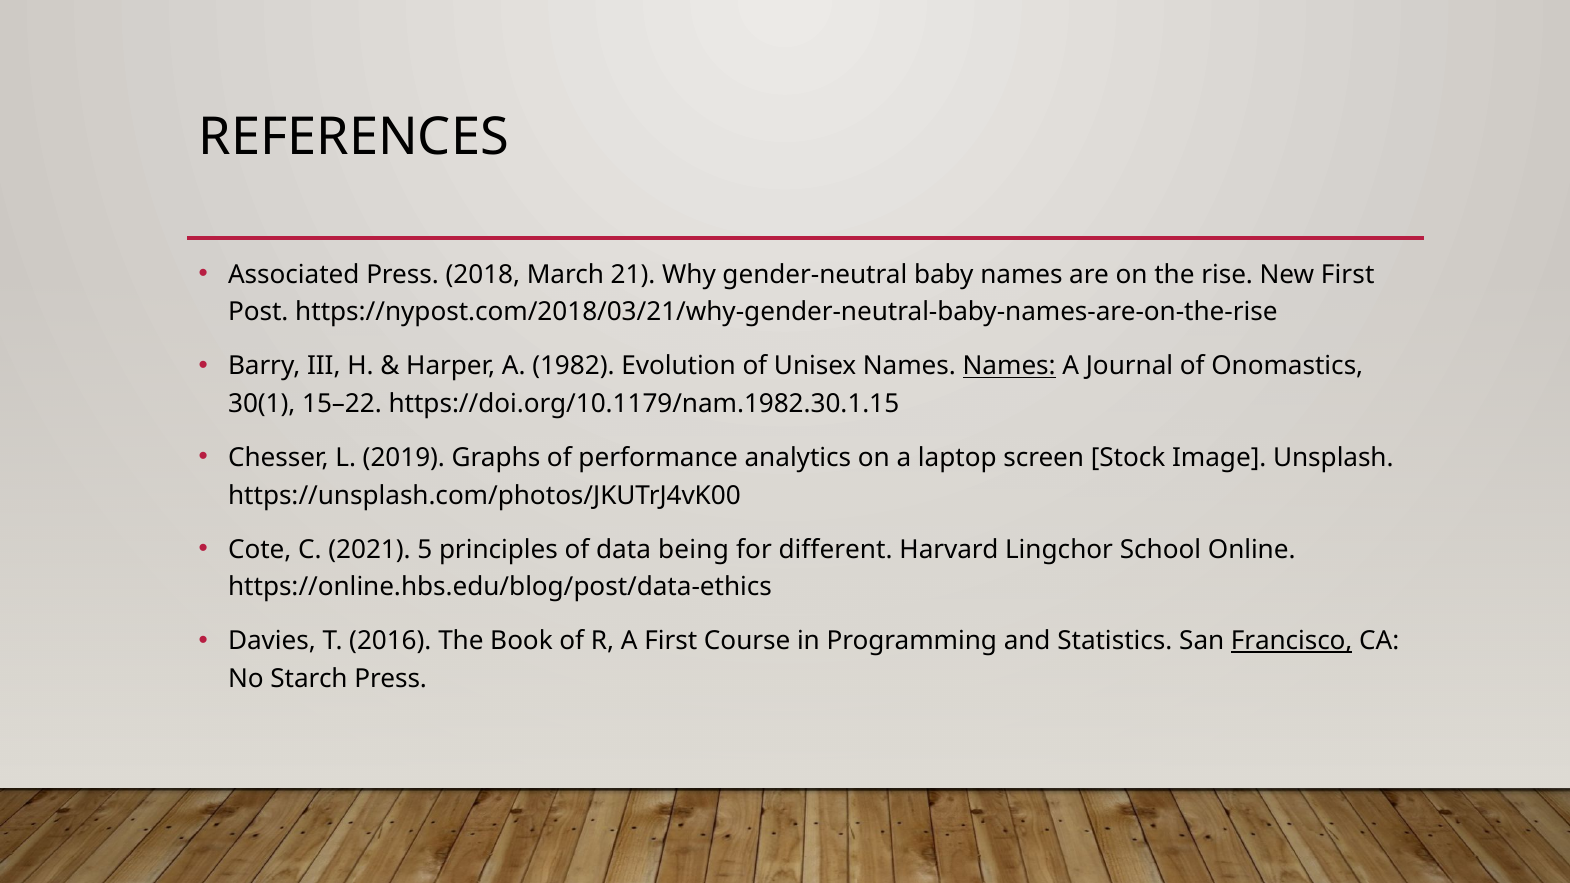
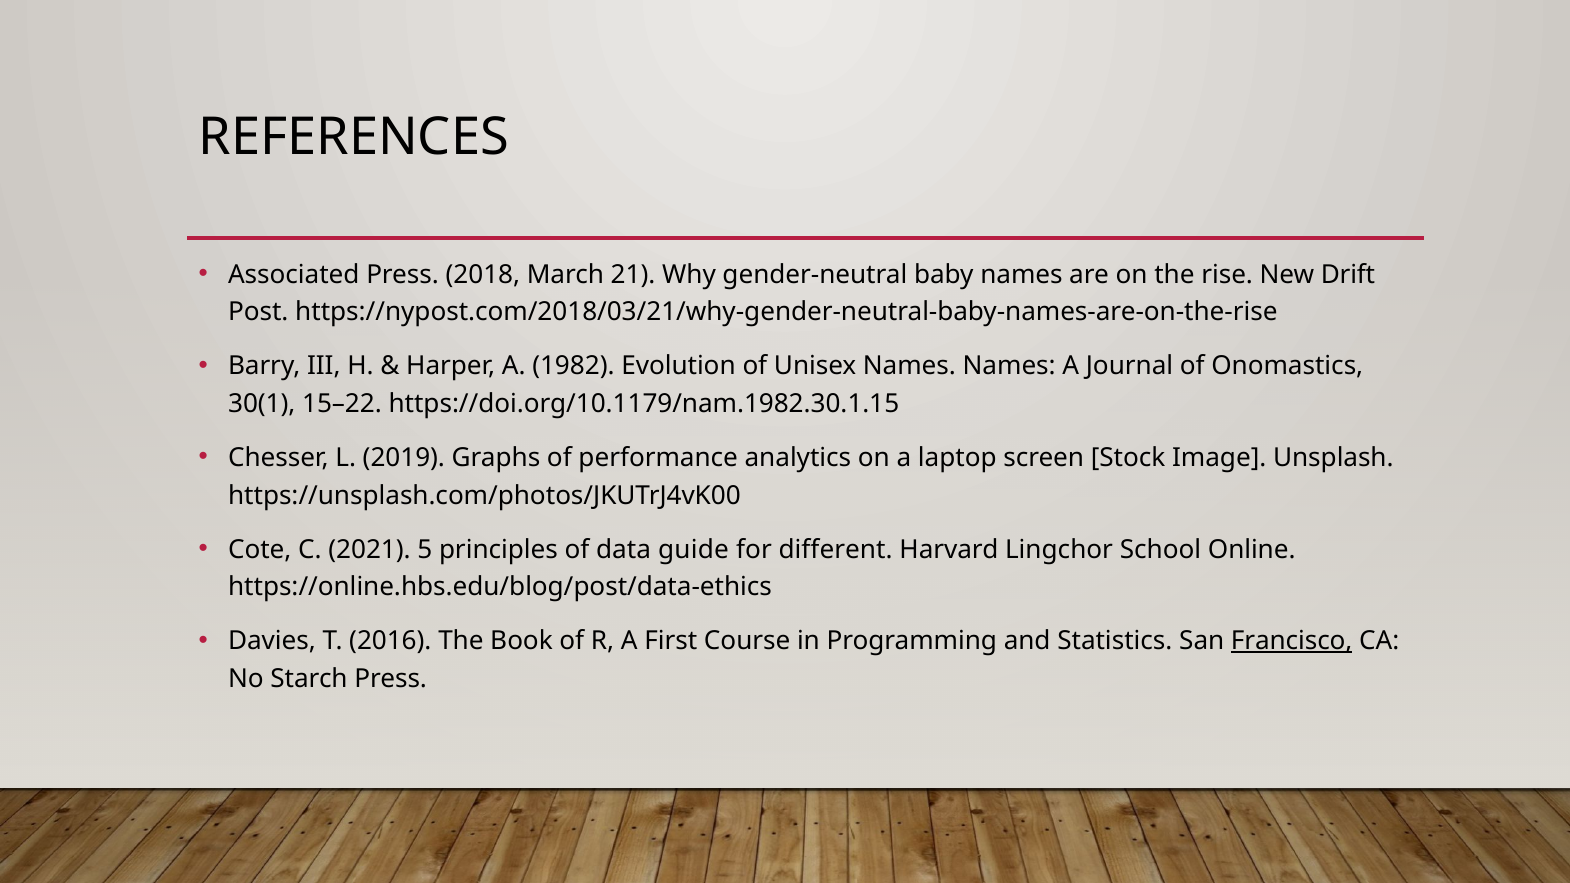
New First: First -> Drift
Names at (1009, 366) underline: present -> none
being: being -> guide
